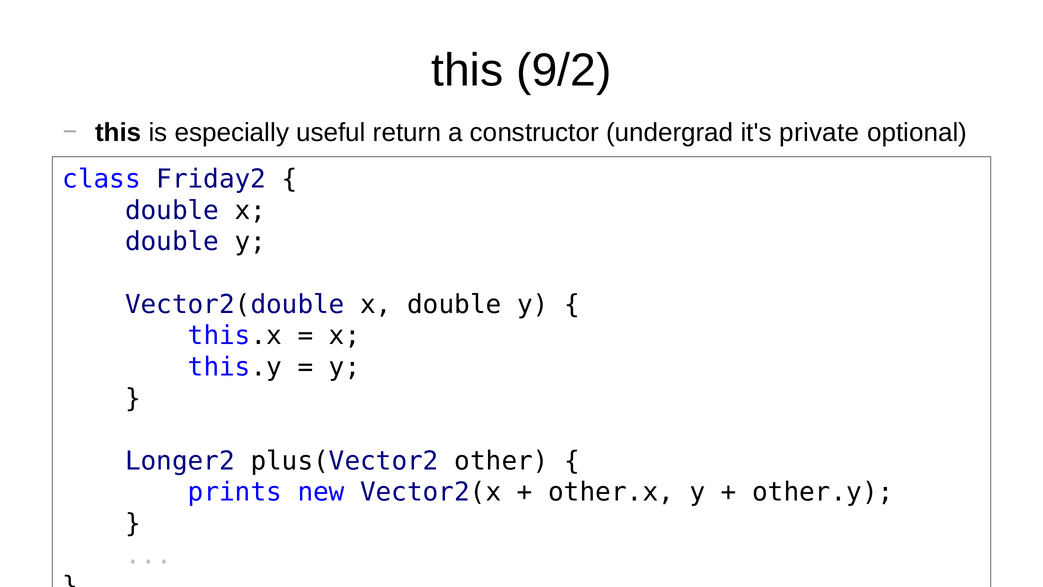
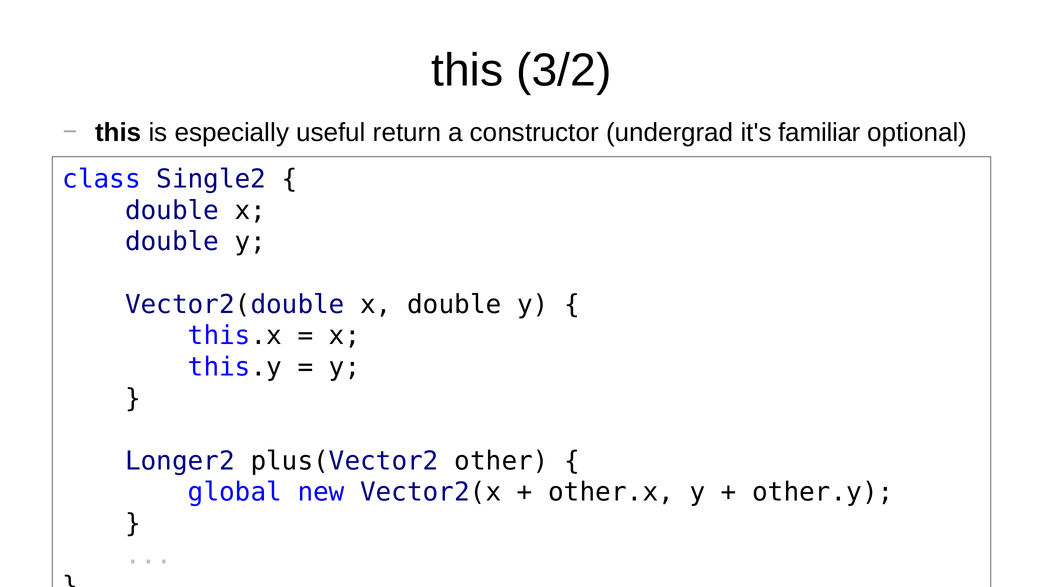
9/2: 9/2 -> 3/2
private: private -> familiar
Friday2: Friday2 -> Single2
prints: prints -> global
